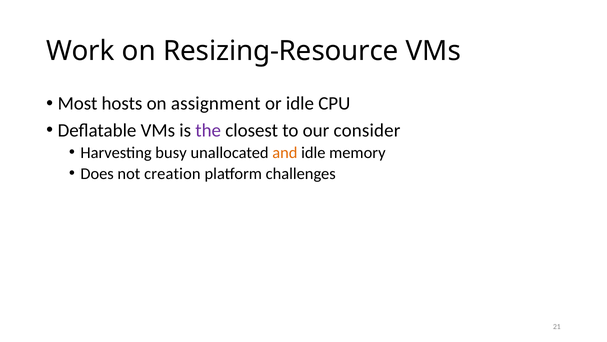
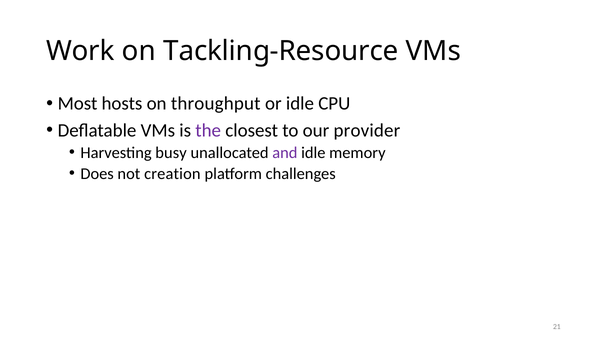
Resizing-Resource: Resizing-Resource -> Tackling-Resource
assignment: assignment -> throughput
consider: consider -> provider
and colour: orange -> purple
